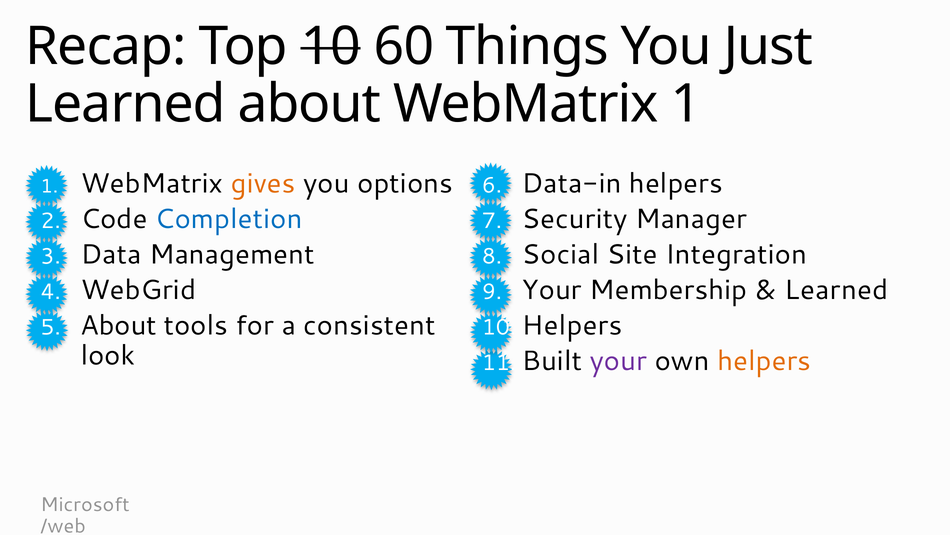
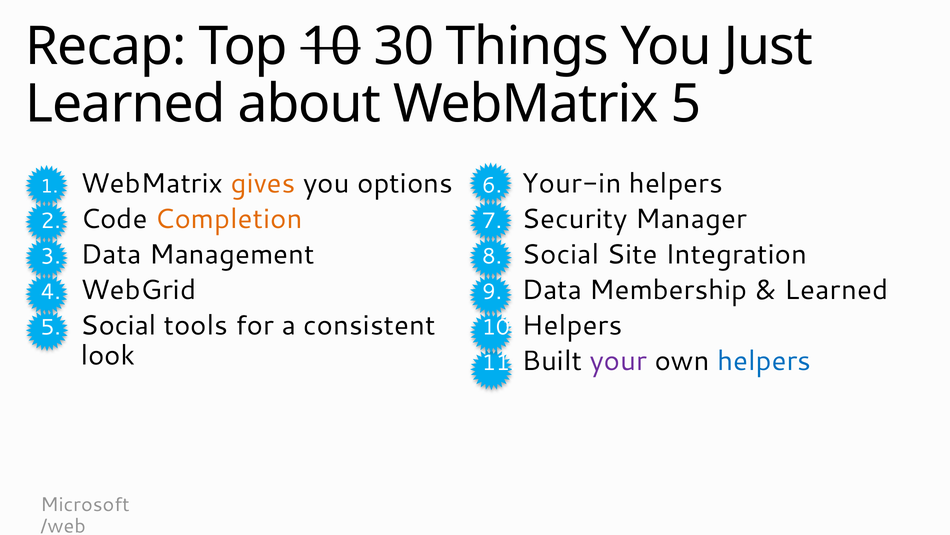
60: 60 -> 30
WebMatrix 1: 1 -> 5
Data-in: Data-in -> Your-in
Completion colour: blue -> orange
Your at (552, 290): Your -> Data
About at (118, 325): About -> Social
helpers at (764, 361) colour: orange -> blue
